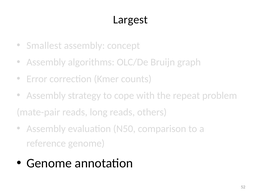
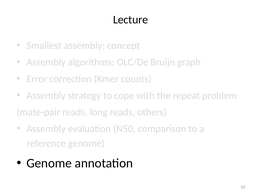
Largest: Largest -> Lecture
